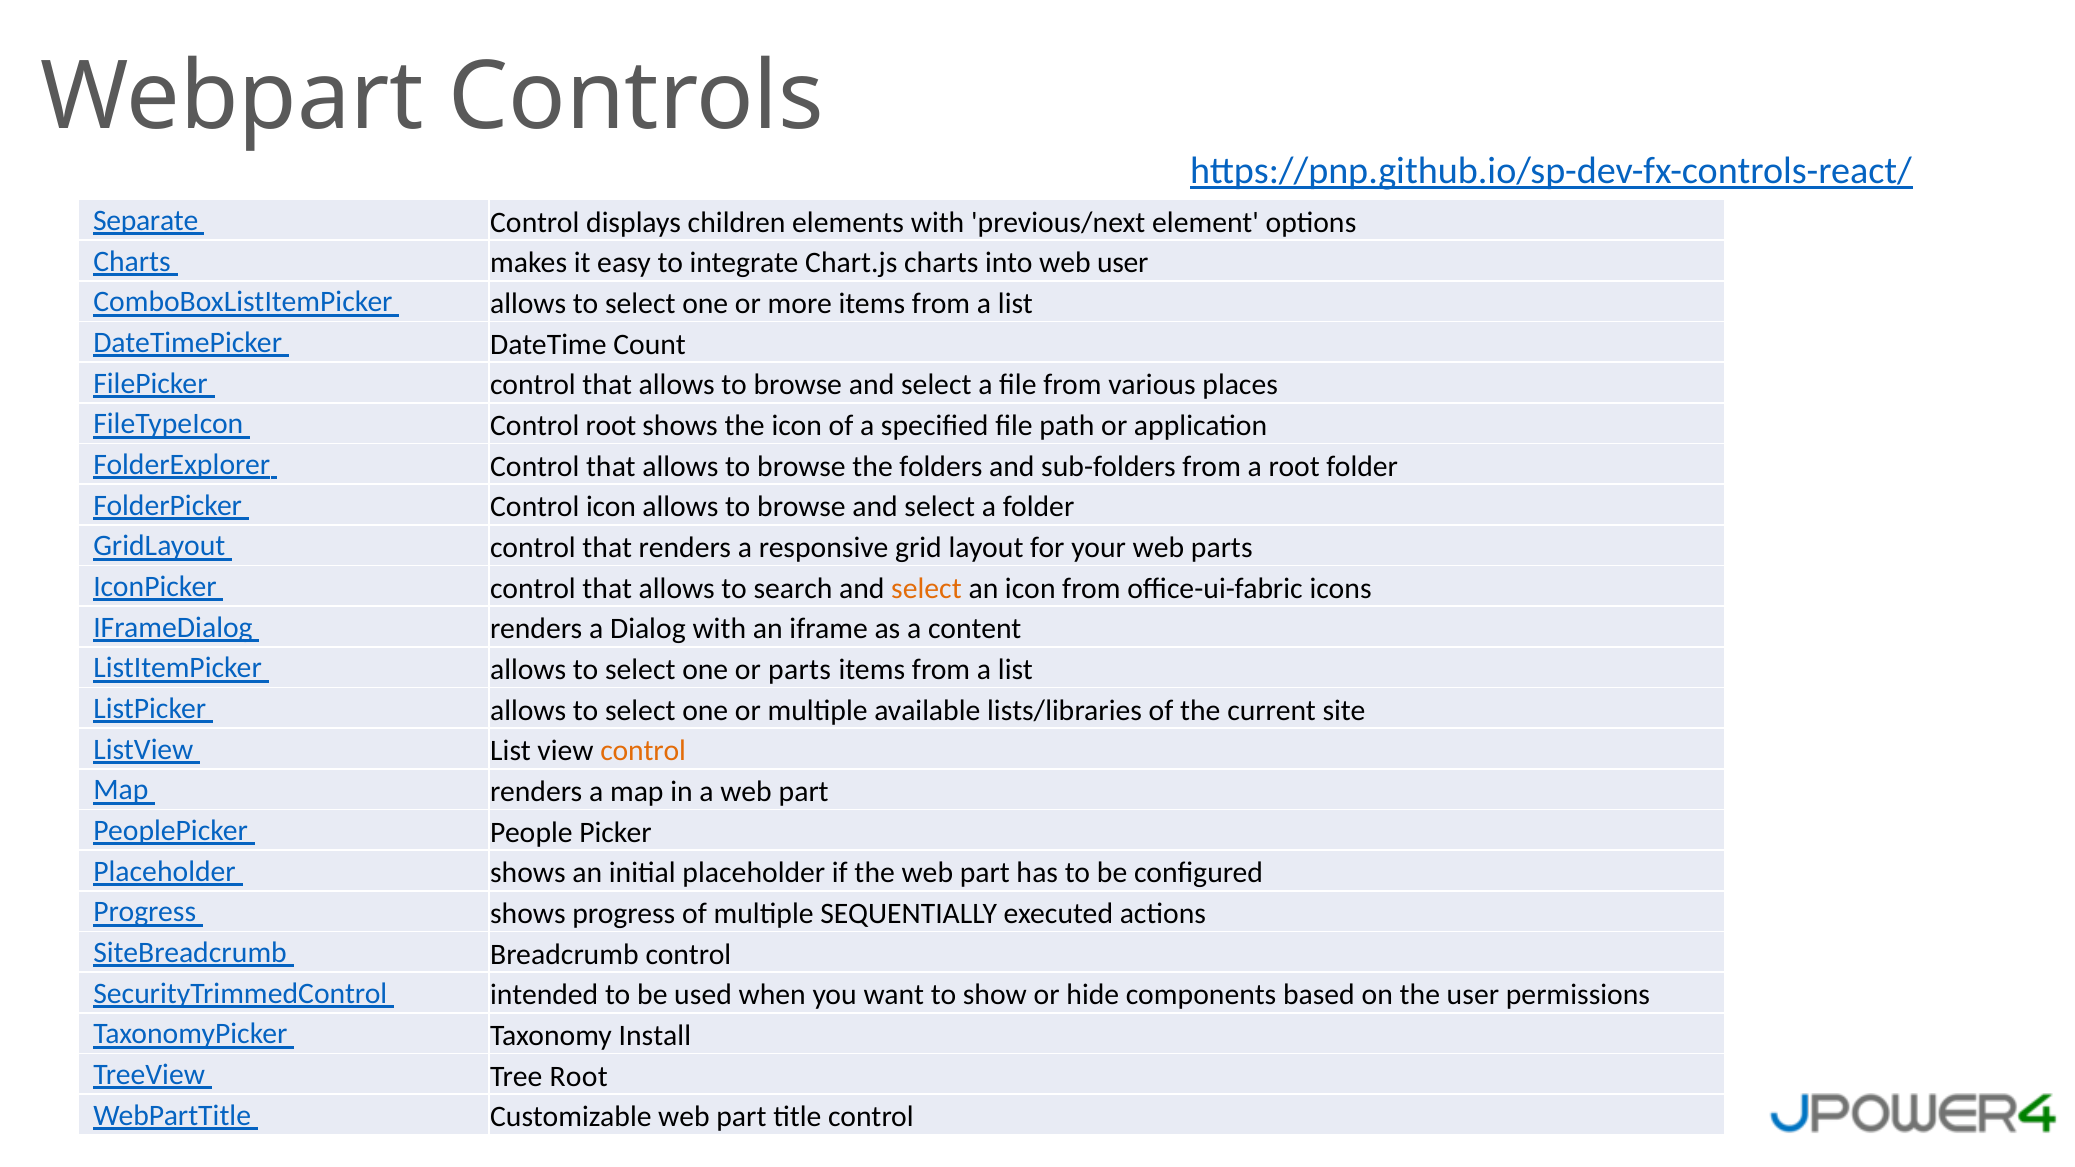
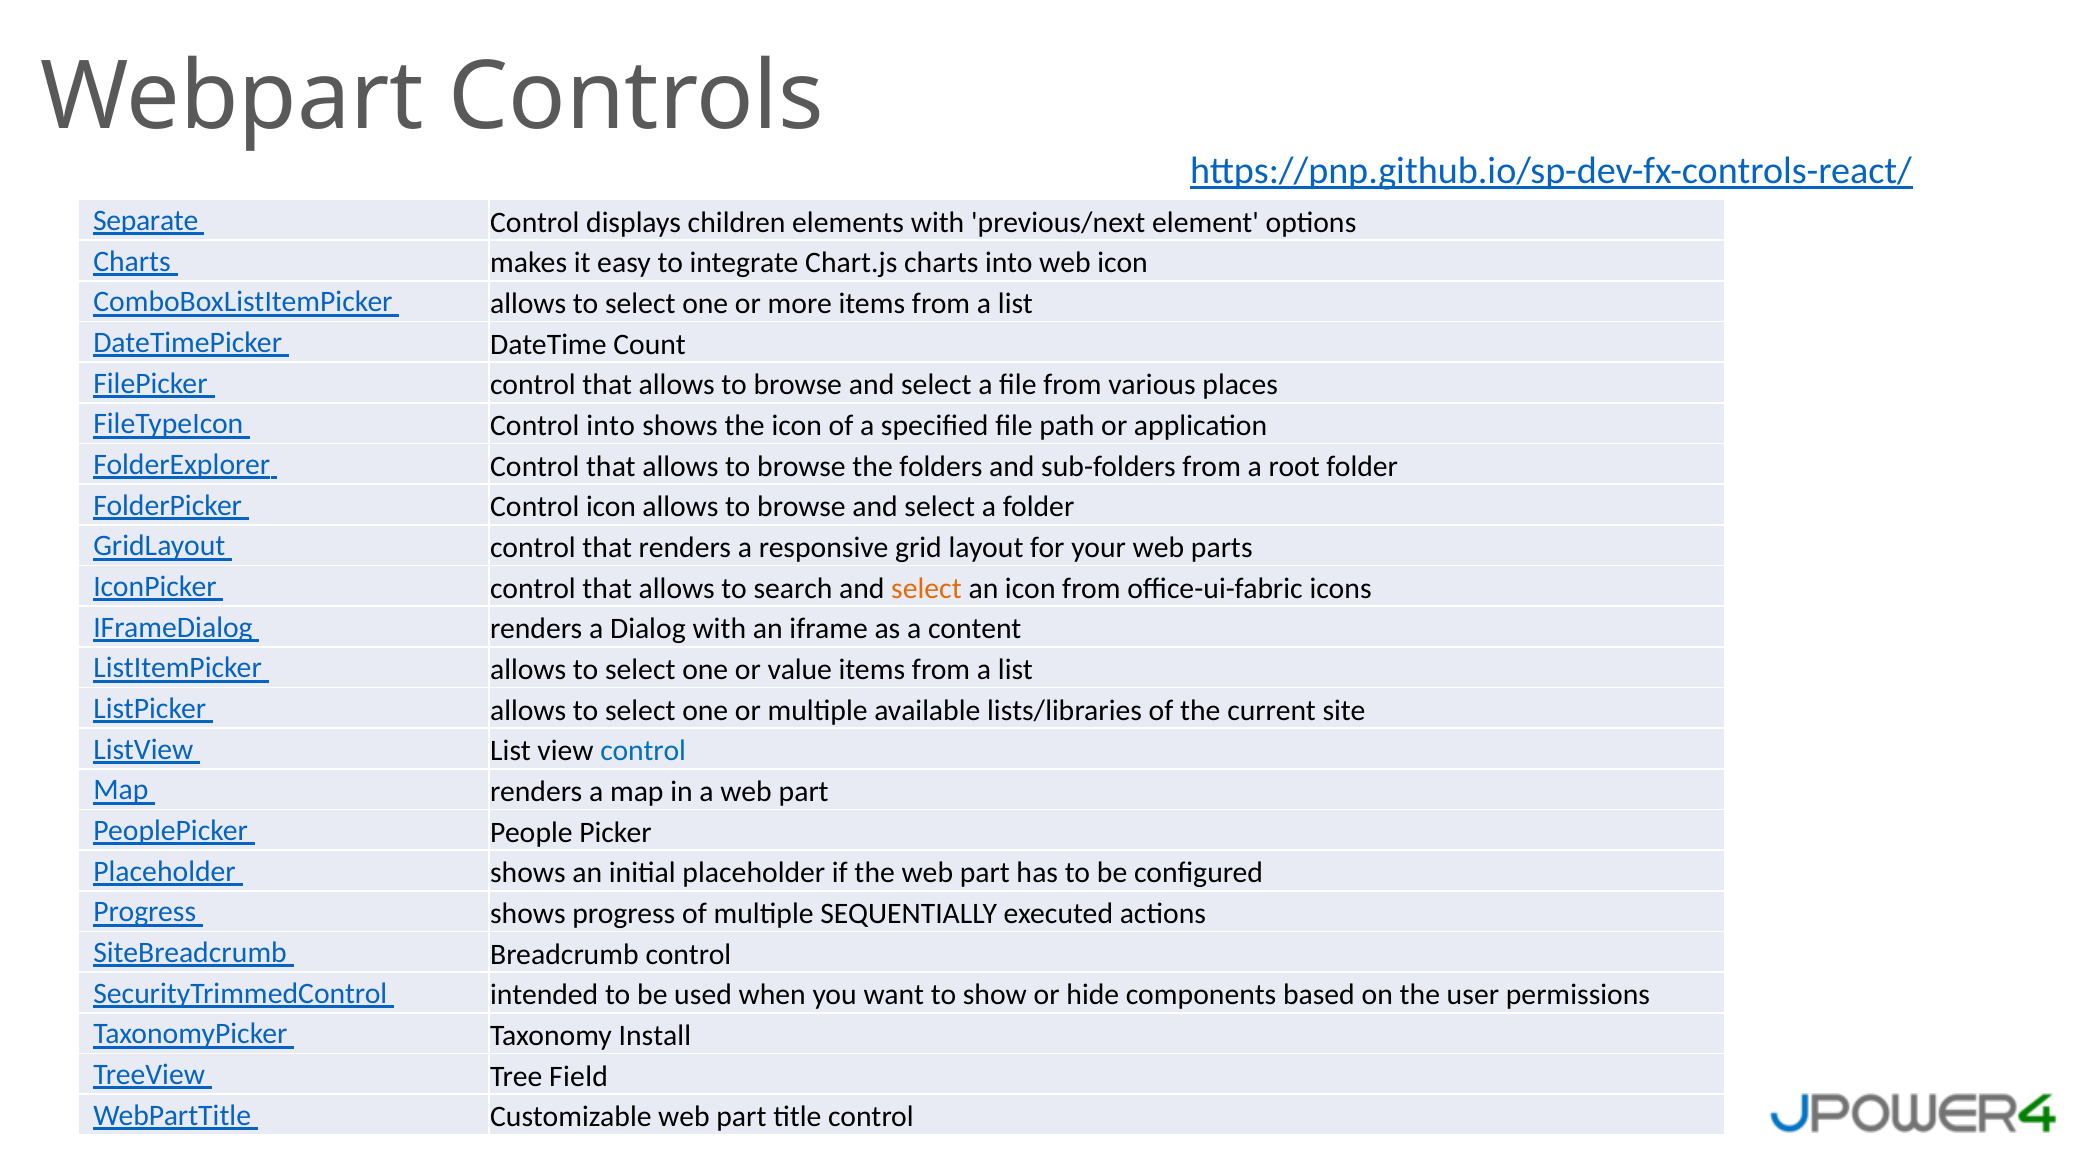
web user: user -> icon
Control root: root -> into
or parts: parts -> value
control at (643, 751) colour: orange -> blue
Tree Root: Root -> Field
